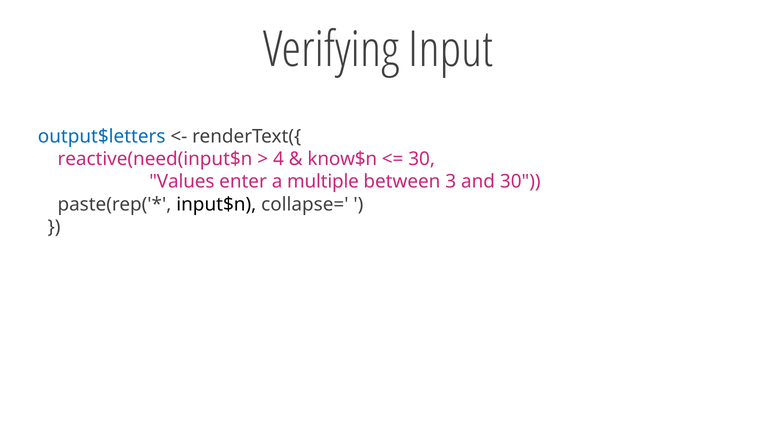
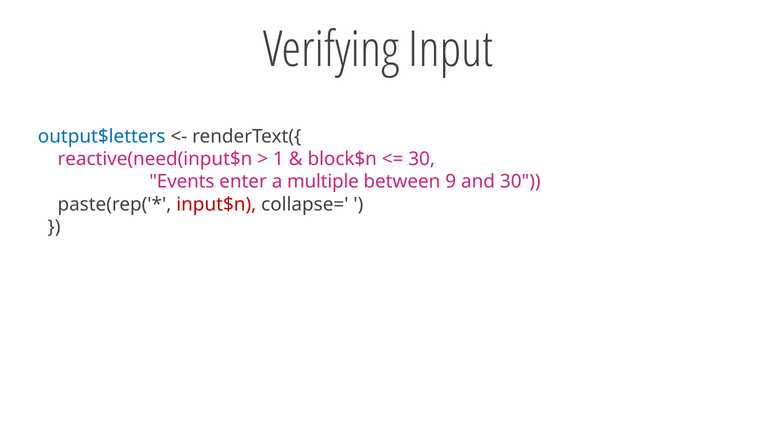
4: 4 -> 1
know$n: know$n -> block$n
Values: Values -> Events
3: 3 -> 9
input$n colour: black -> red
